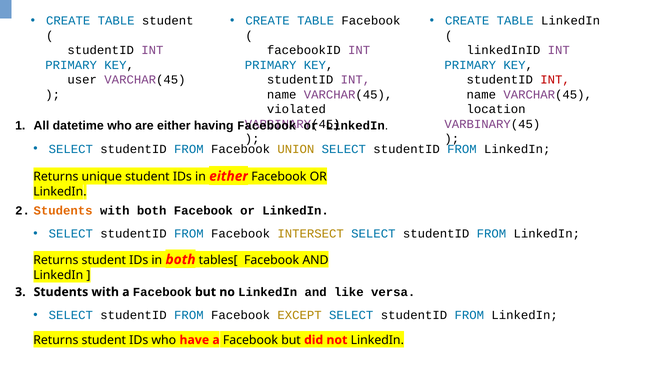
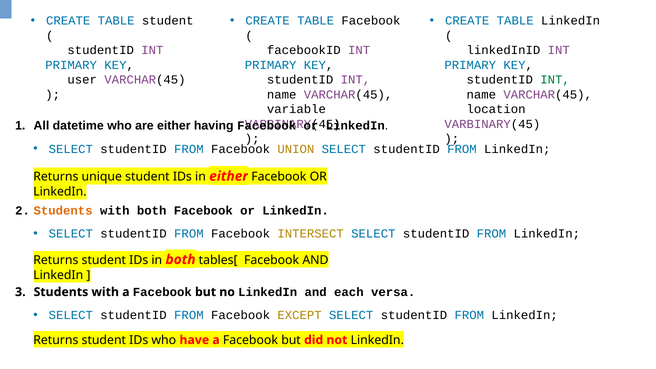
INT at (555, 80) colour: red -> green
violated: violated -> variable
like: like -> each
